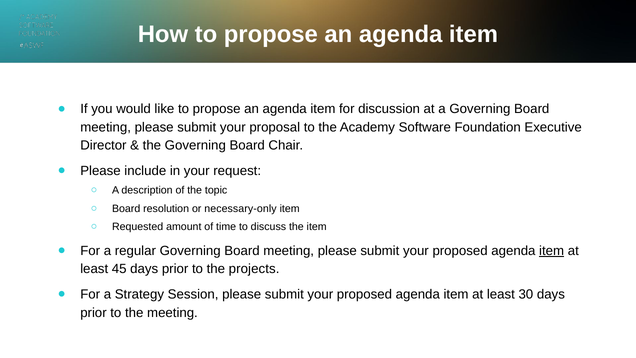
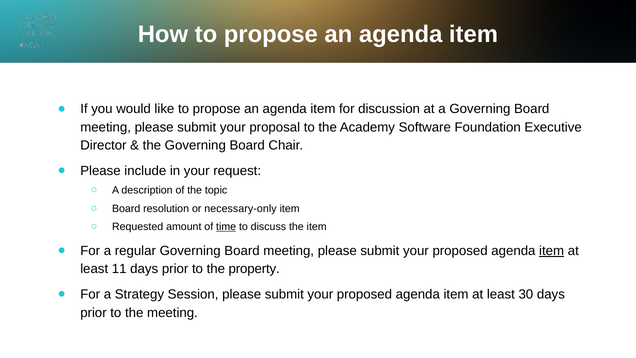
time underline: none -> present
45: 45 -> 11
projects: projects -> property
